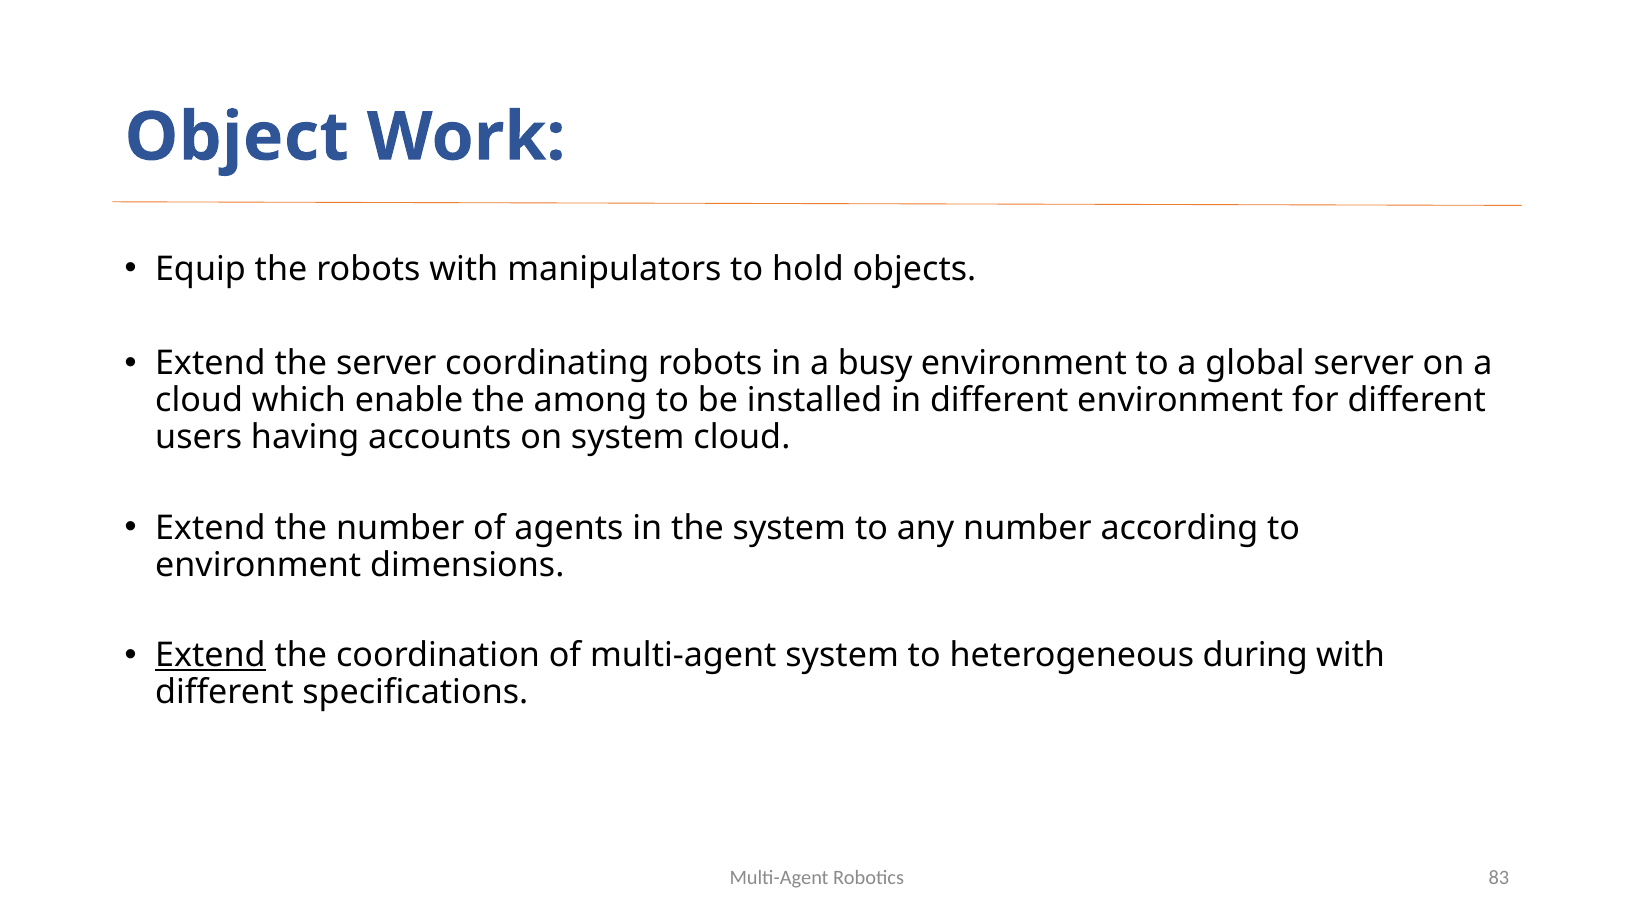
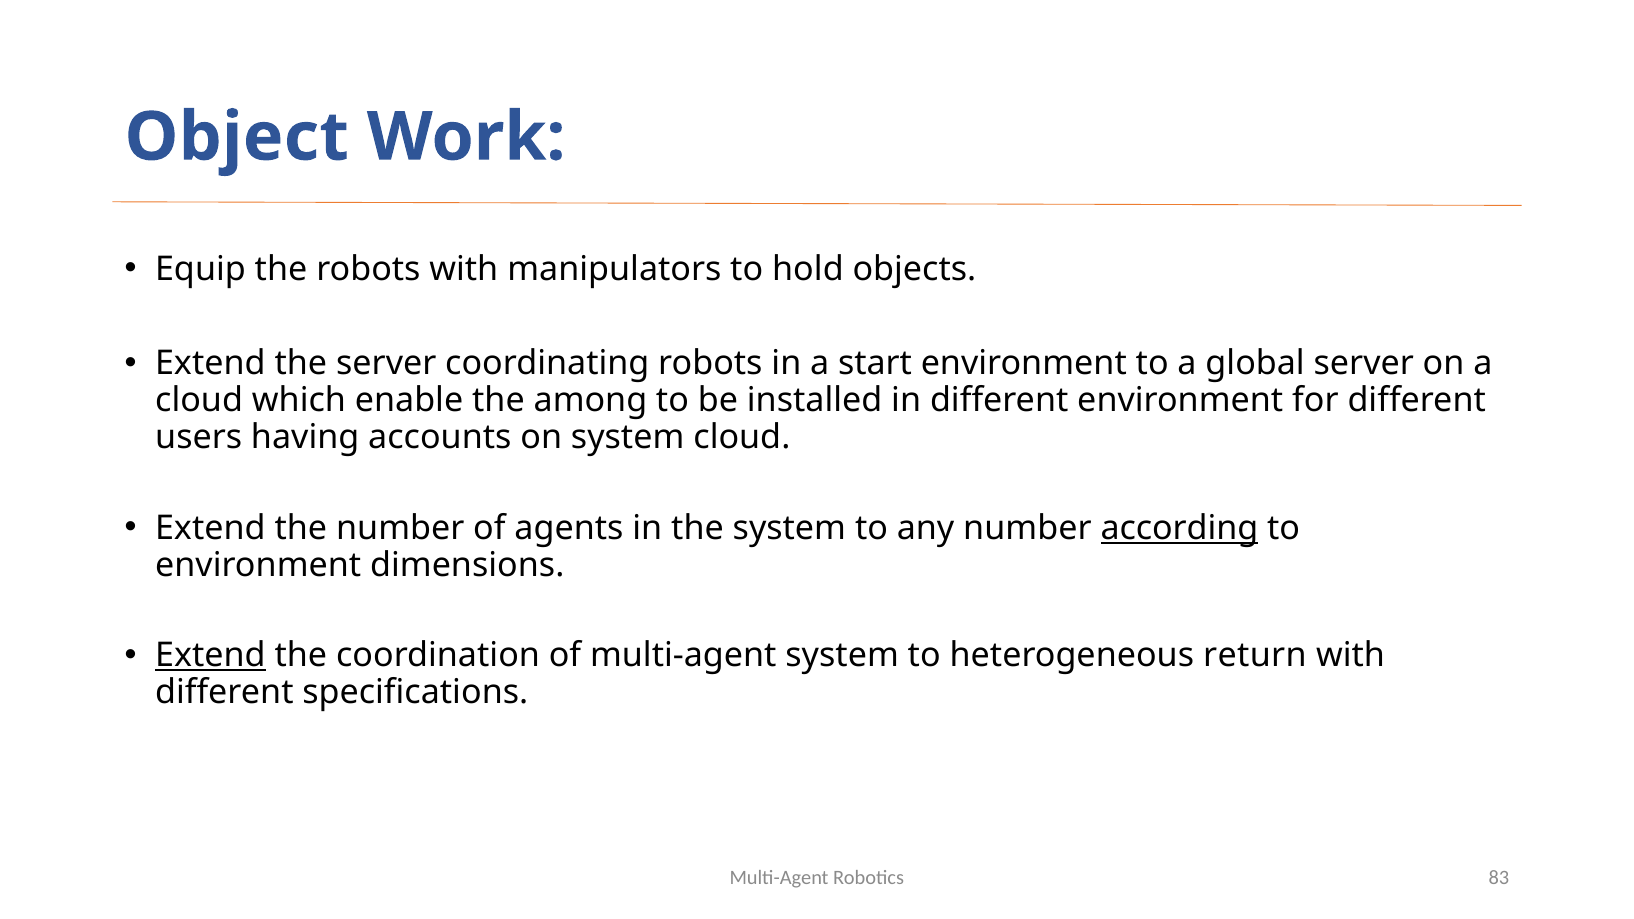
busy: busy -> start
according underline: none -> present
during: during -> return
